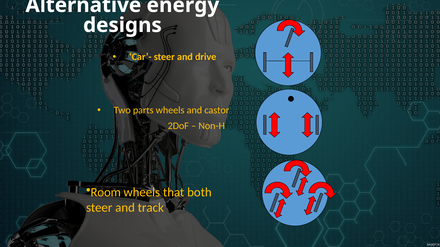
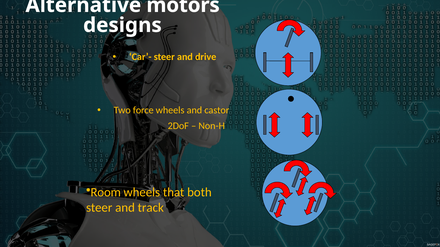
energy: energy -> motors
parts: parts -> force
